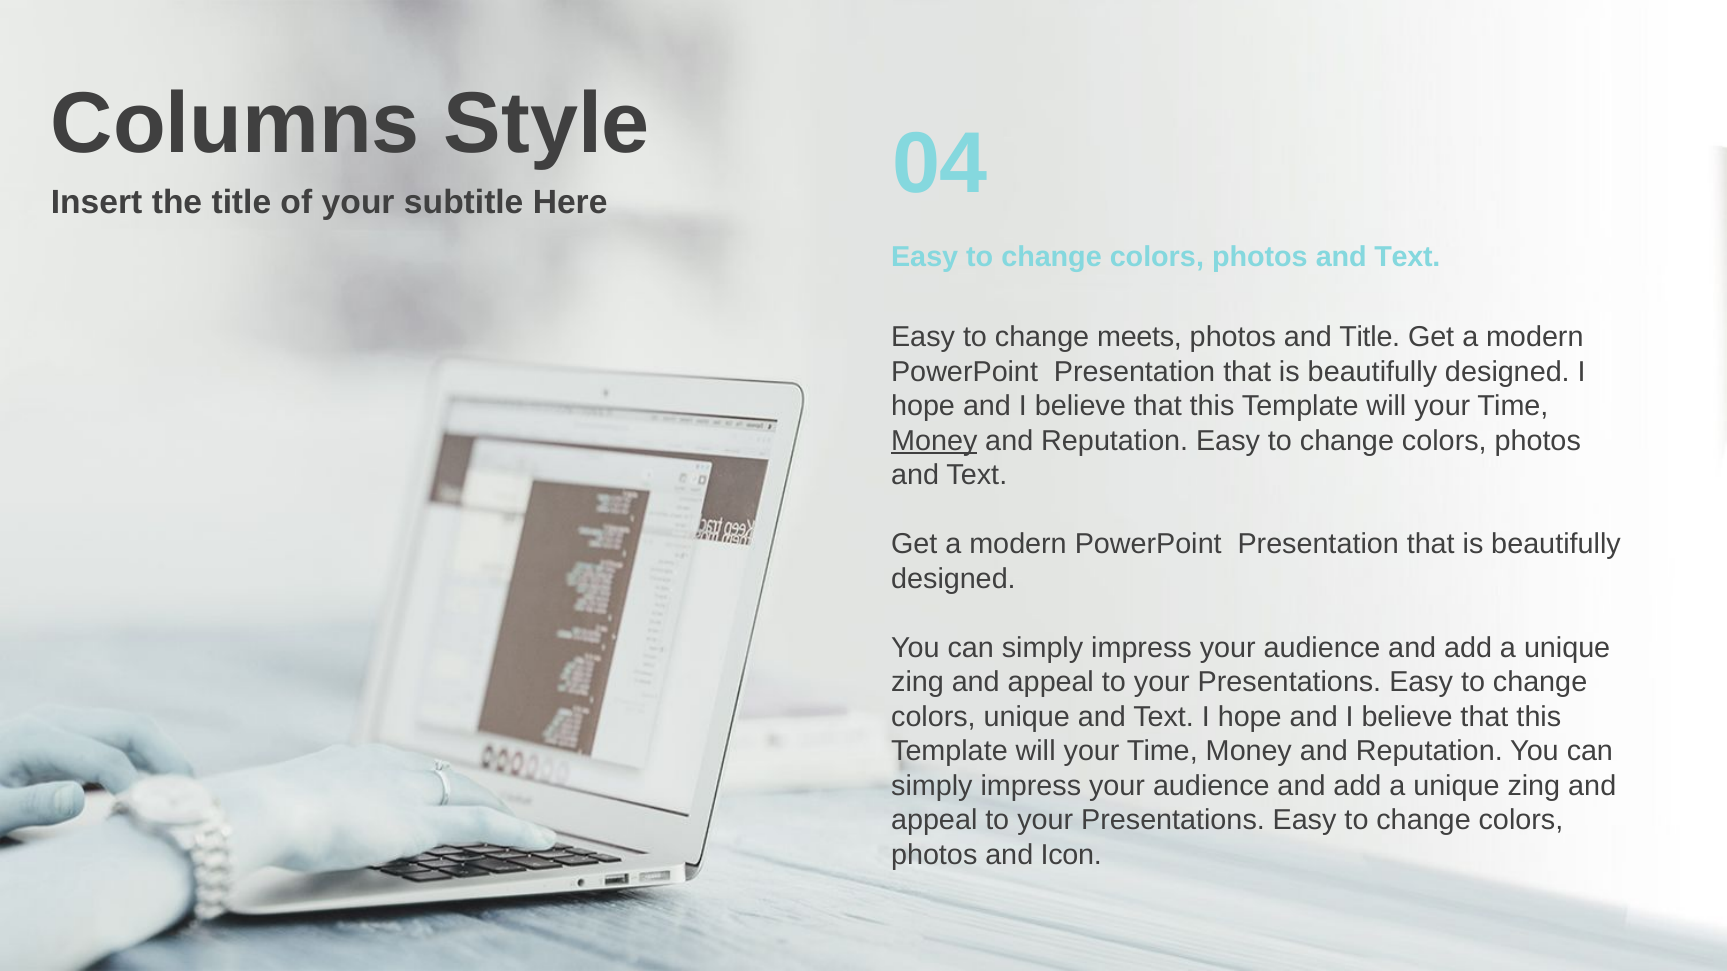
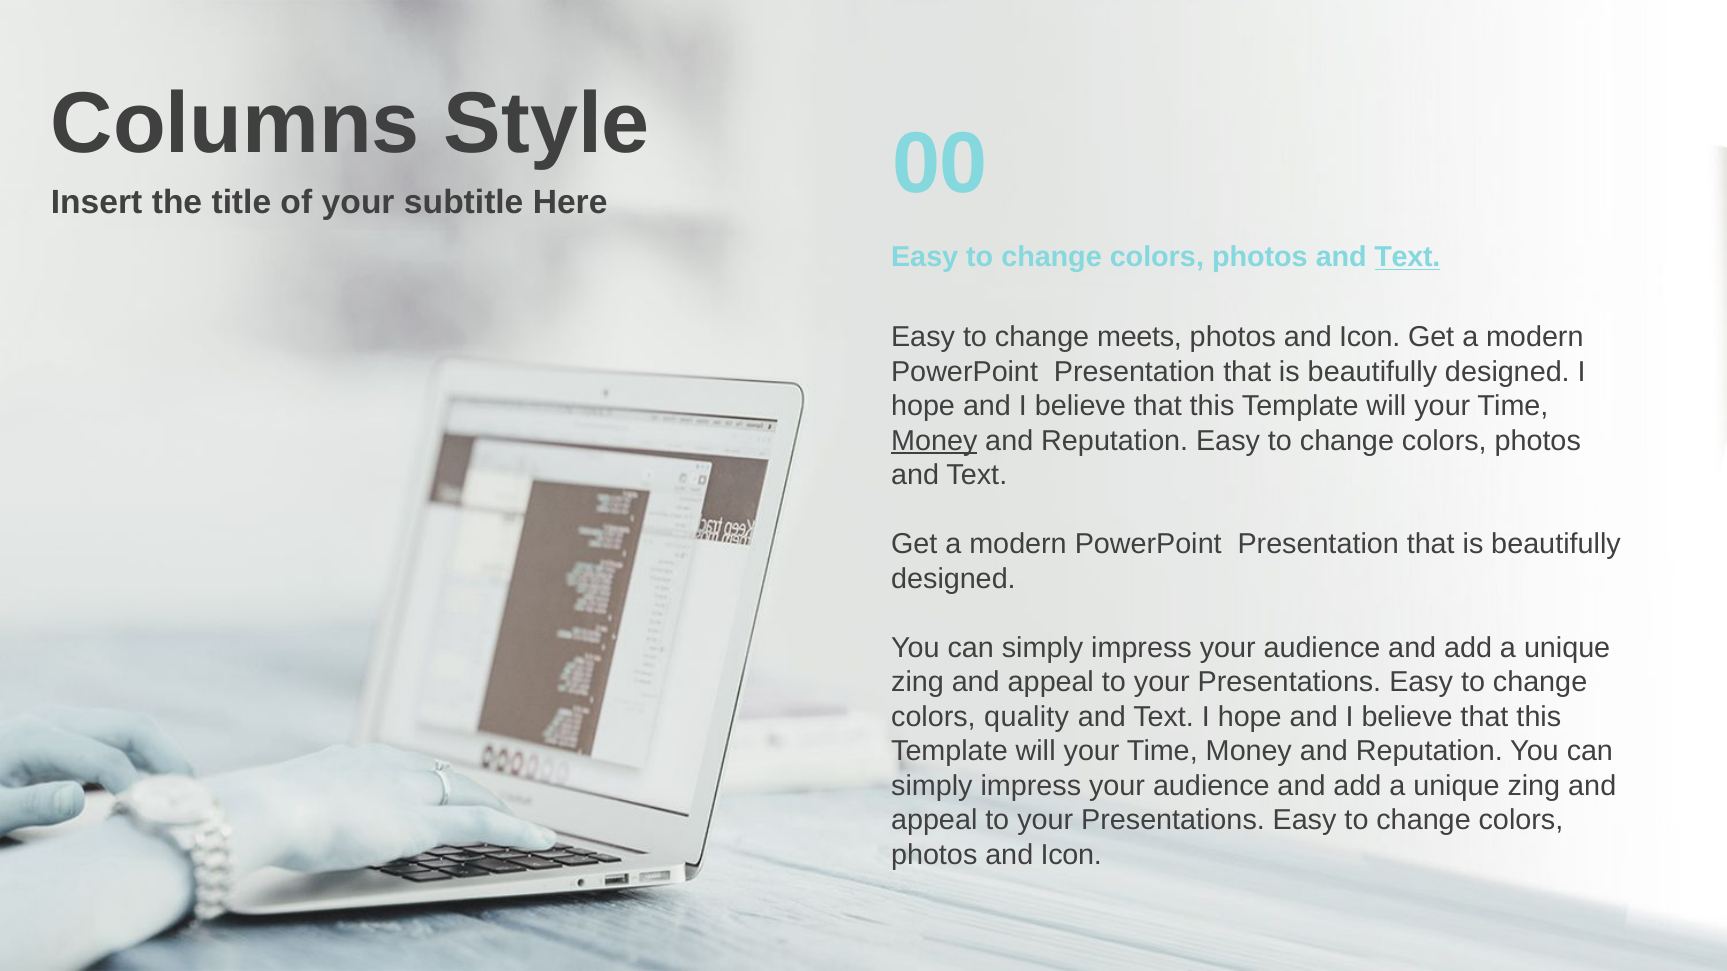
04: 04 -> 00
Text at (1407, 257) underline: none -> present
Title at (1370, 337): Title -> Icon
colors unique: unique -> quality
